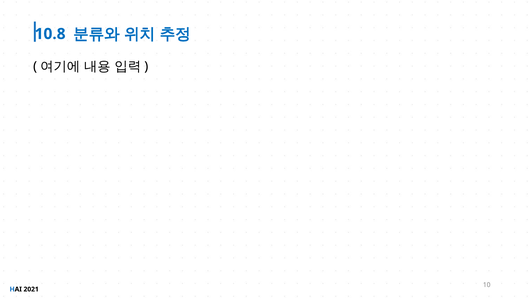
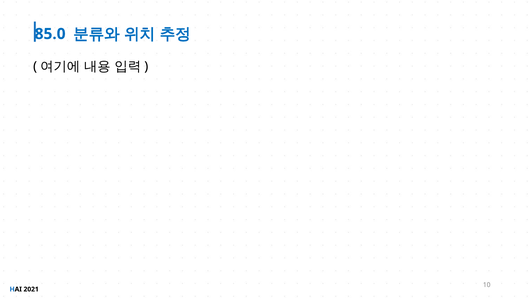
10.8: 10.8 -> 85.0
